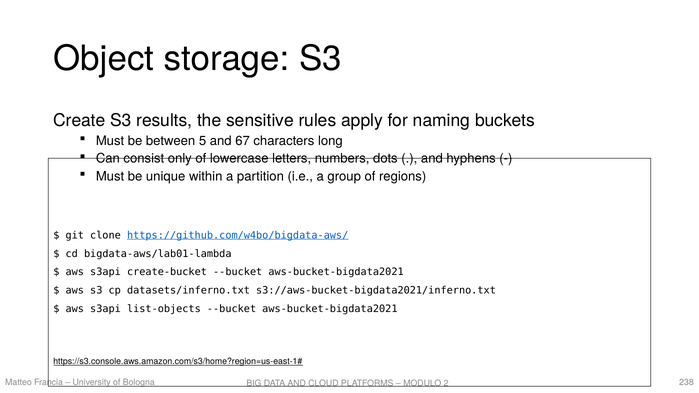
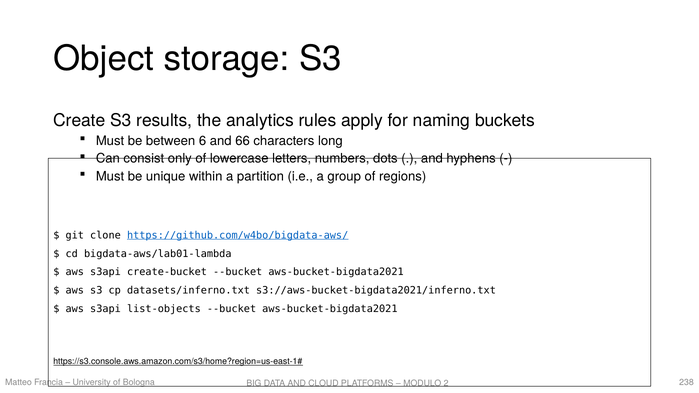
sensitive: sensitive -> analytics
5: 5 -> 6
67: 67 -> 66
